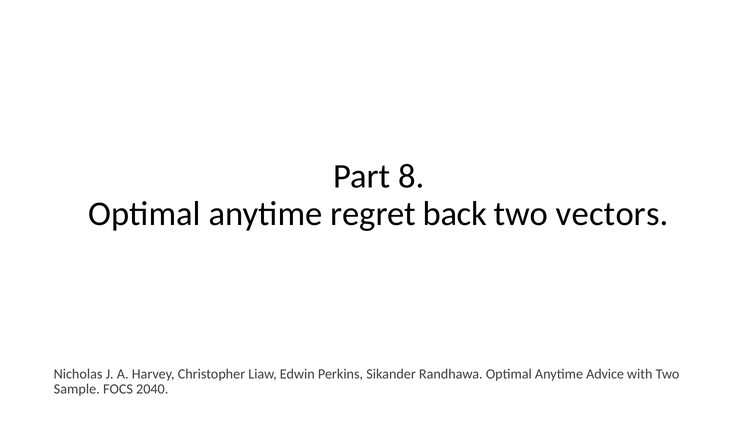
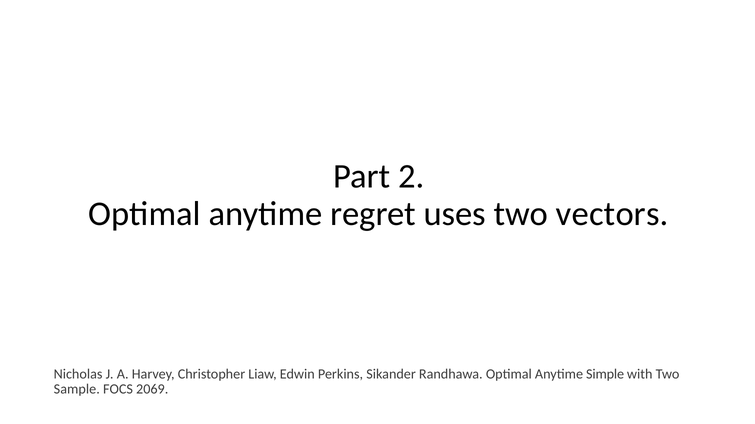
8: 8 -> 2
back: back -> uses
Advice: Advice -> Simple
2040: 2040 -> 2069
